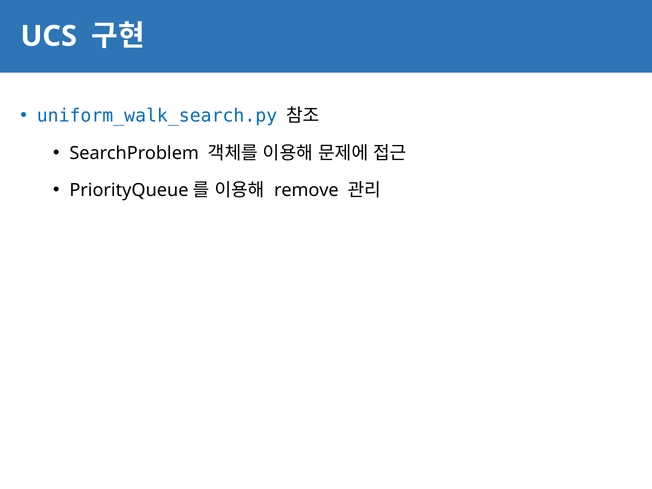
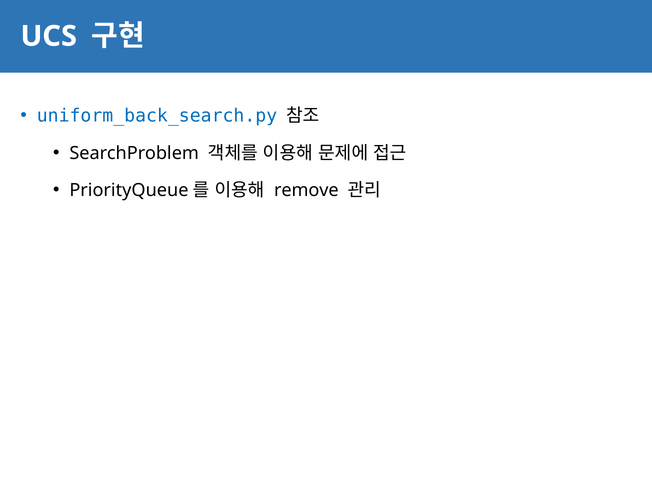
uniform_walk_search.py: uniform_walk_search.py -> uniform_back_search.py
